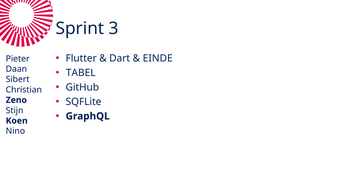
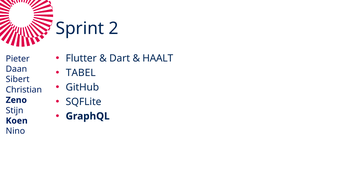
3: 3 -> 2
EINDE: EINDE -> HAALT
